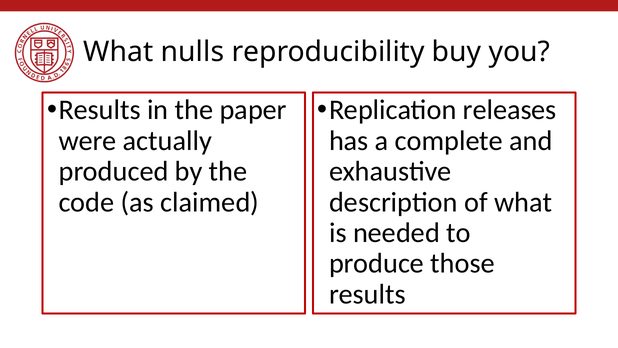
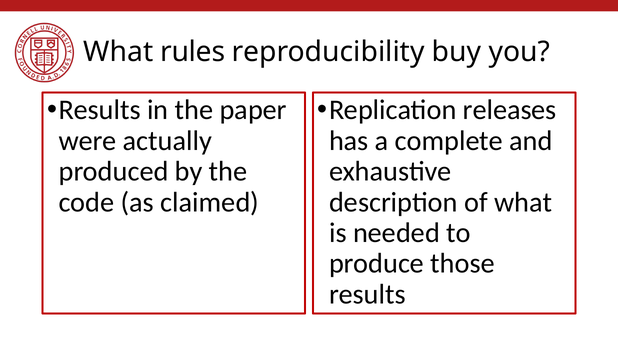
nulls: nulls -> rules
